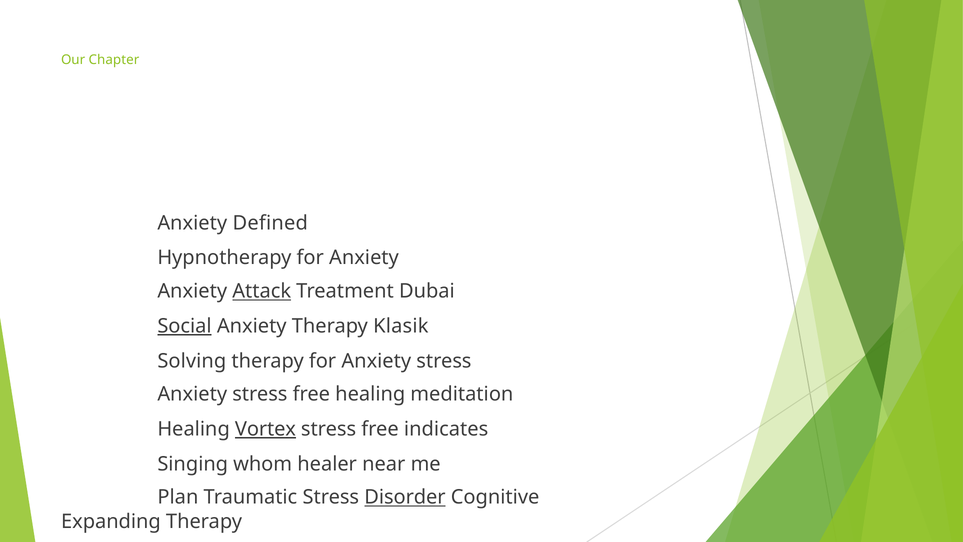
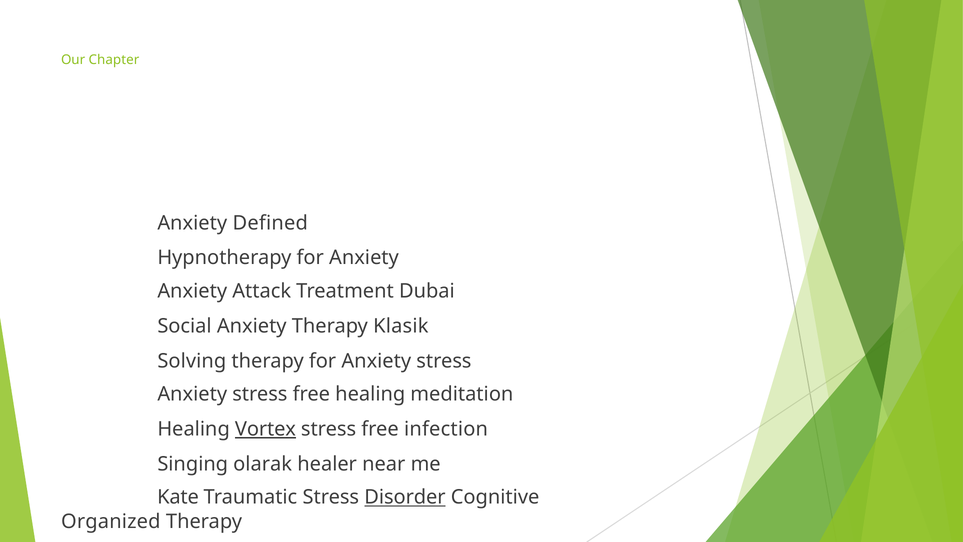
Attack underline: present -> none
Social underline: present -> none
indicates: indicates -> infection
whom: whom -> olarak
Plan: Plan -> Kate
Expanding: Expanding -> Organized
